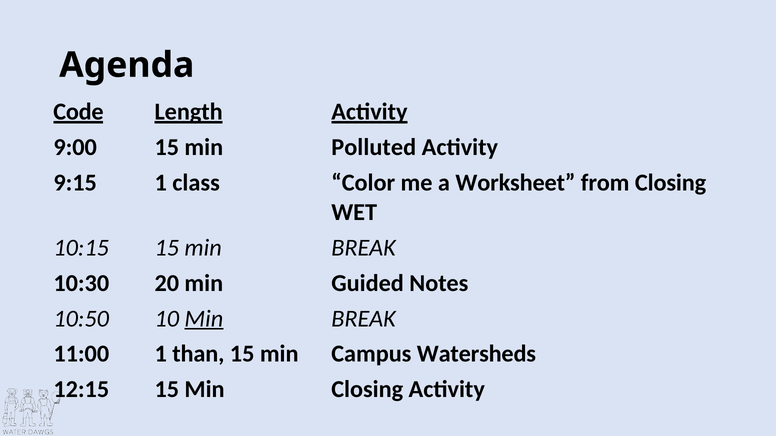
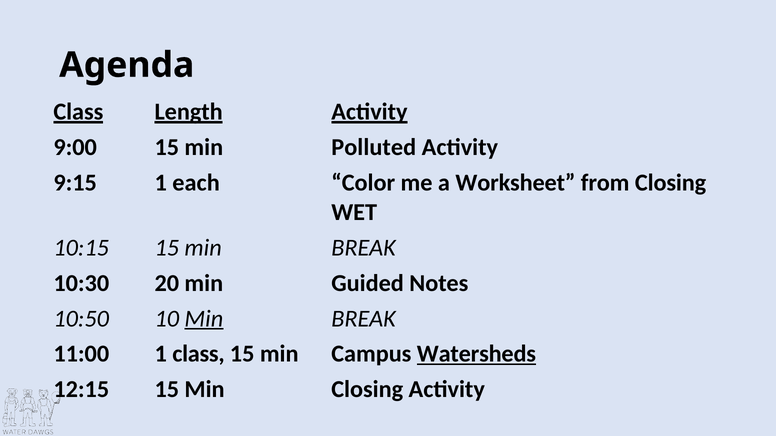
Code at (78, 112): Code -> Class
class: class -> each
1 than: than -> class
Watersheds underline: none -> present
